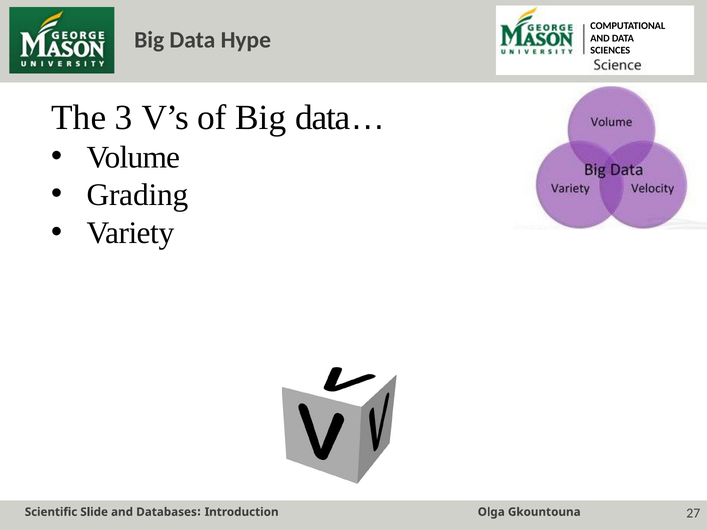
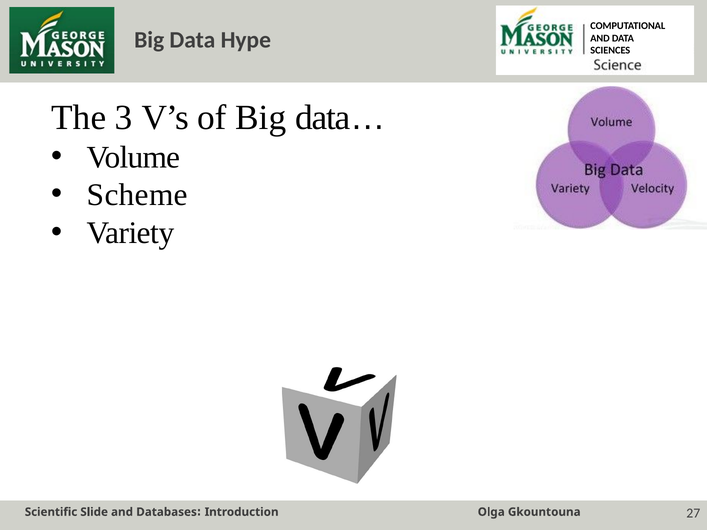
Grading: Grading -> Scheme
